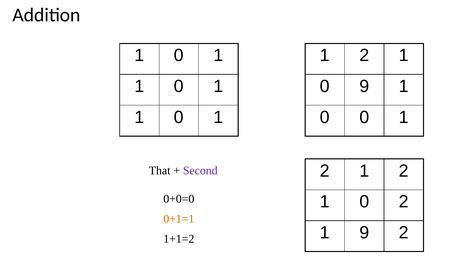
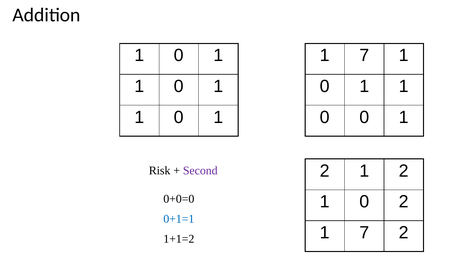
2 at (364, 55): 2 -> 7
9 at (364, 86): 9 -> 1
That: That -> Risk
0+1=1 colour: orange -> blue
9 at (364, 233): 9 -> 7
